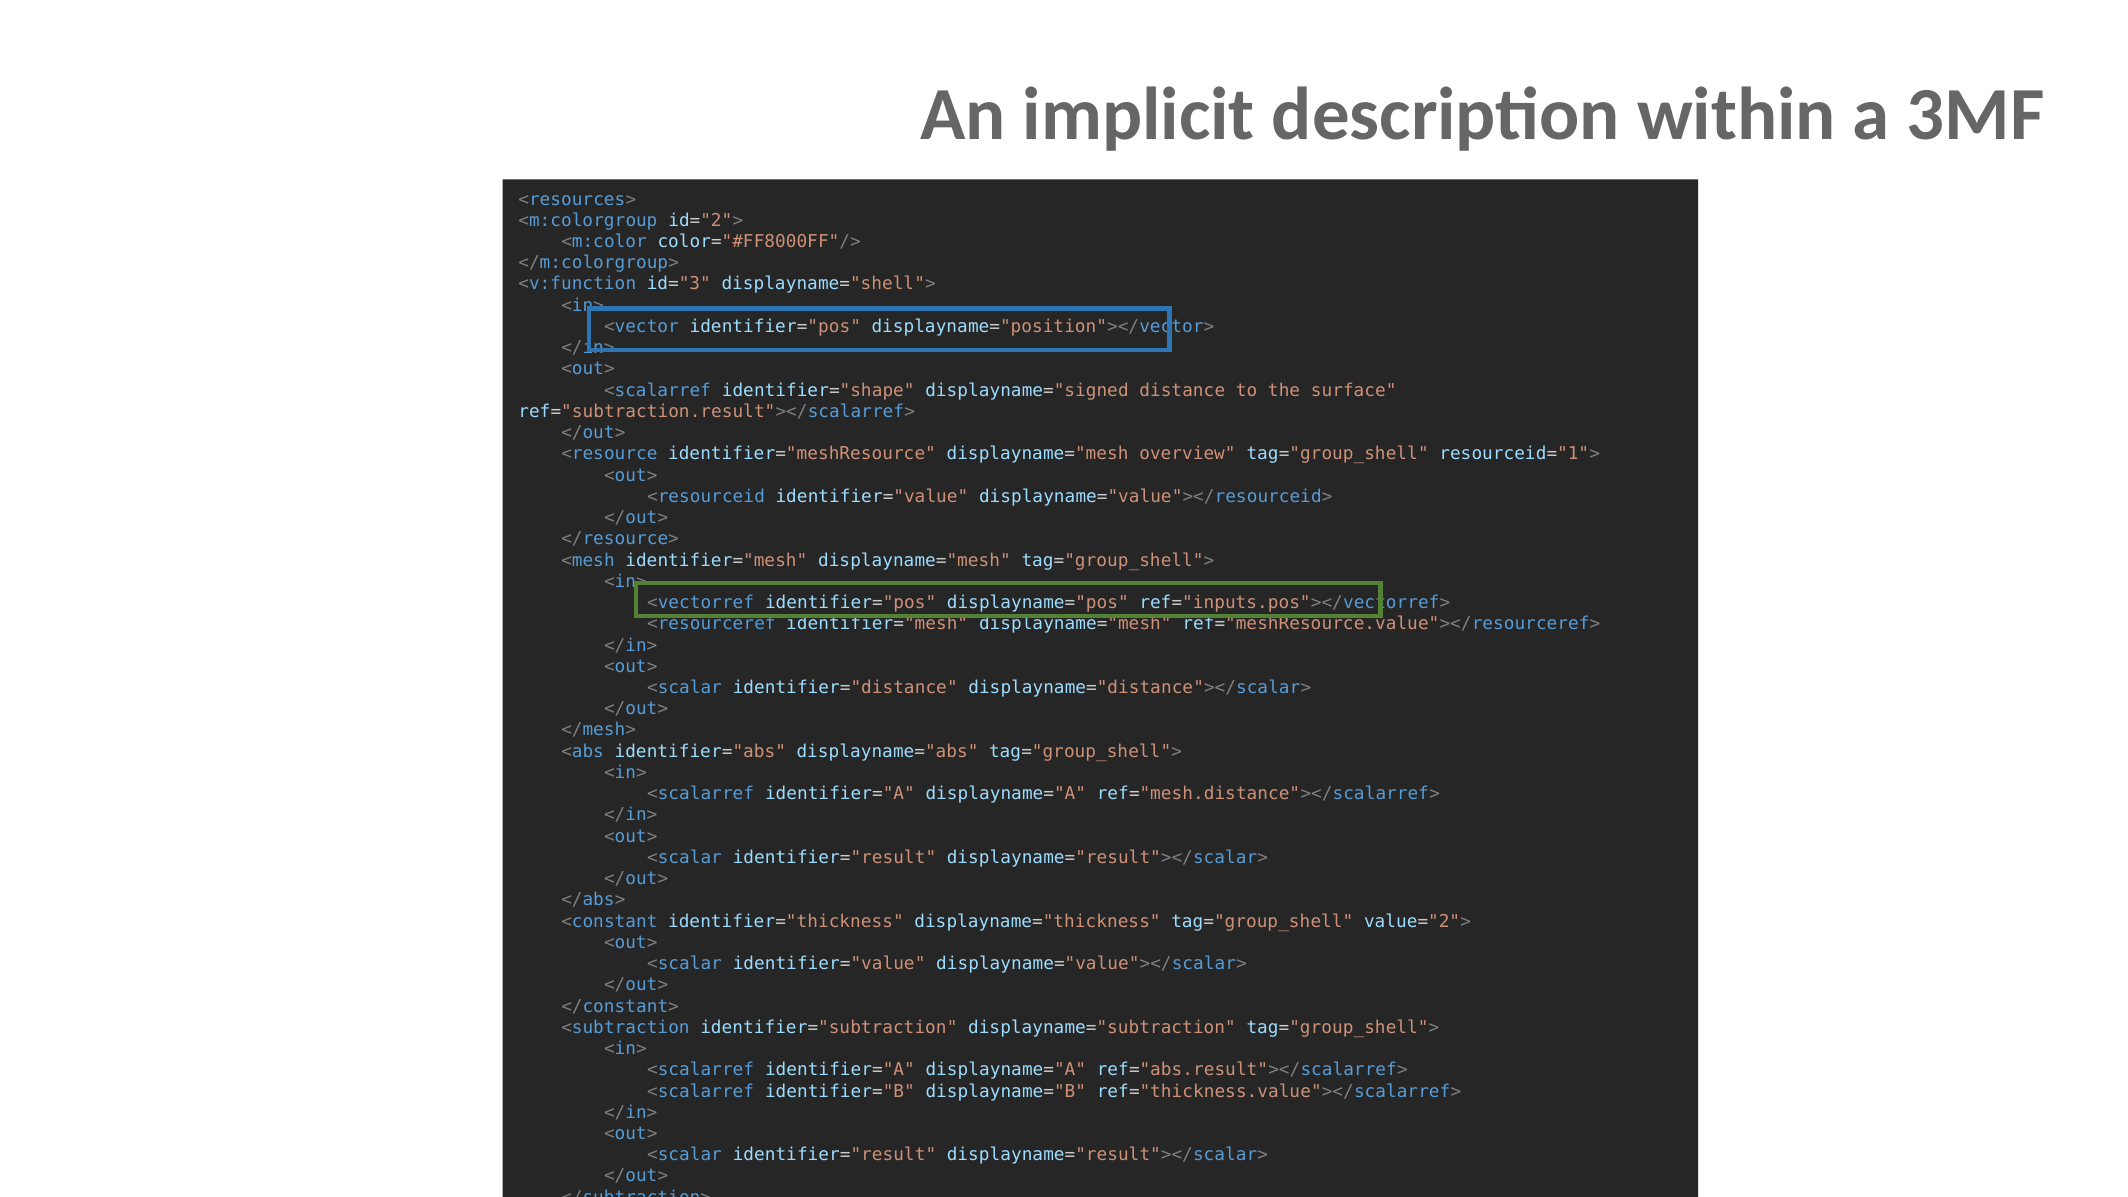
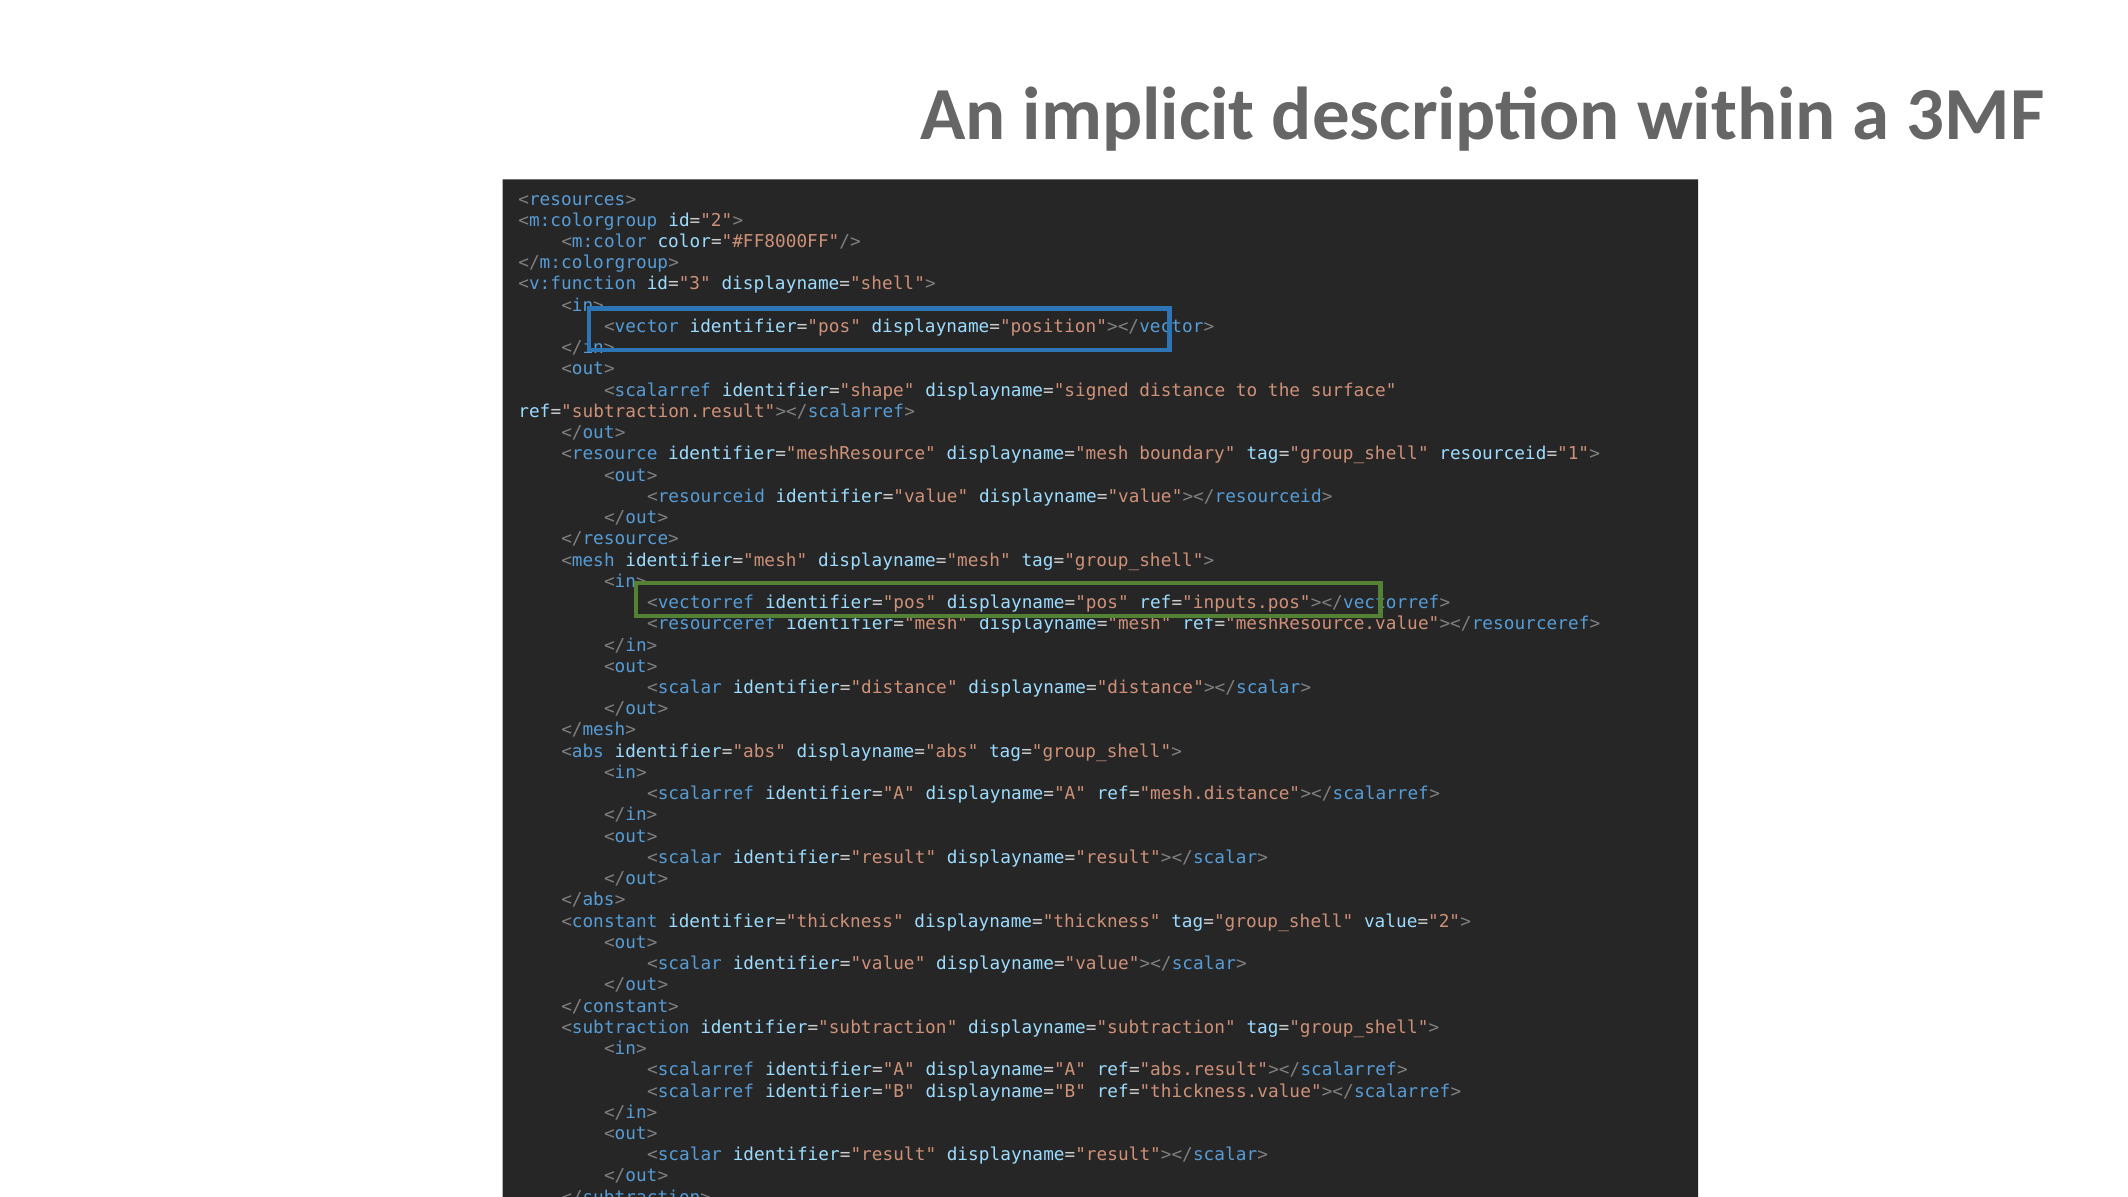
overview: overview -> boundary
